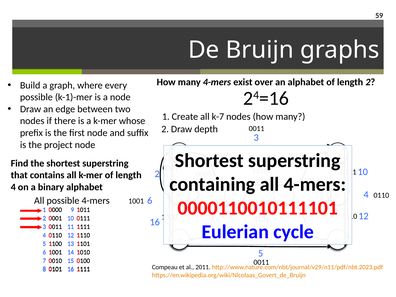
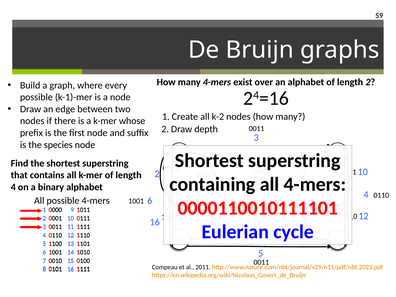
k-7: k-7 -> k-2
project: project -> species
